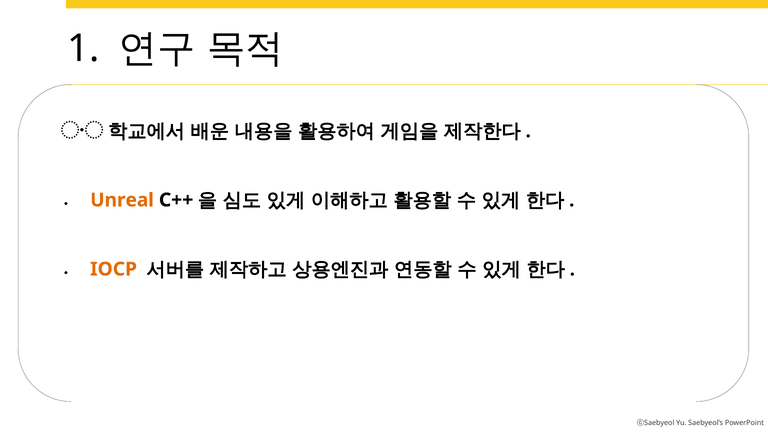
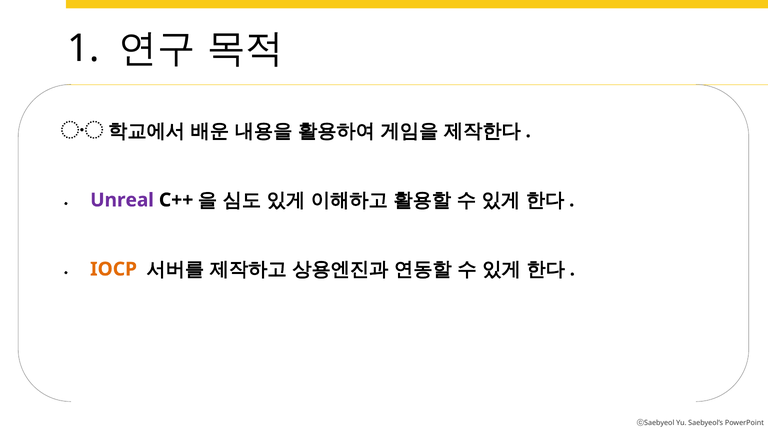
Unreal colour: orange -> purple
